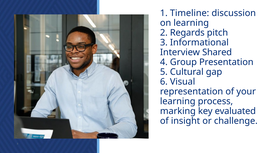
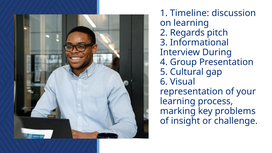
Shared: Shared -> During
evaluated: evaluated -> problems
